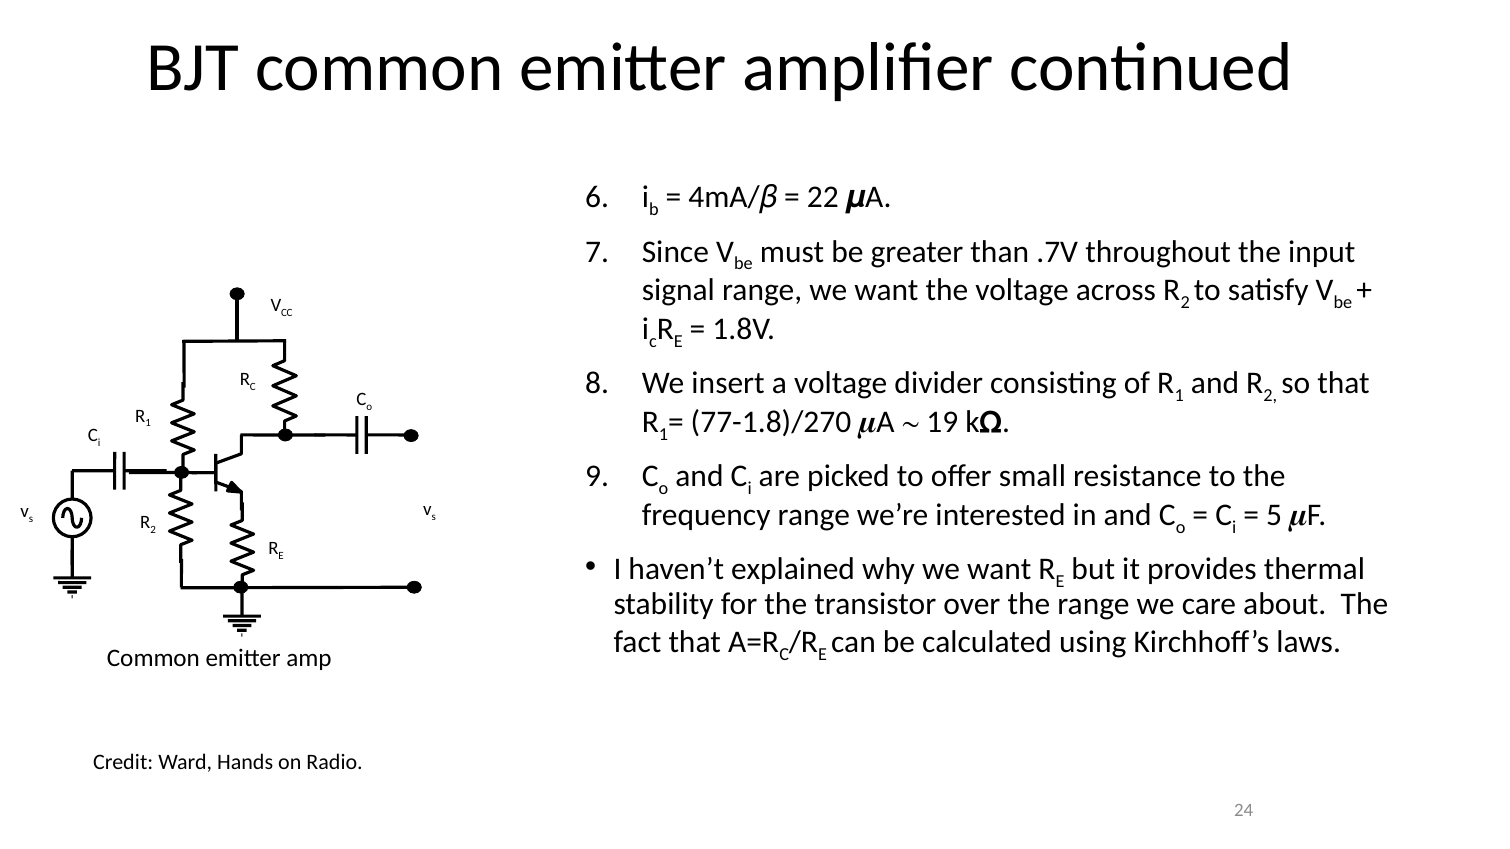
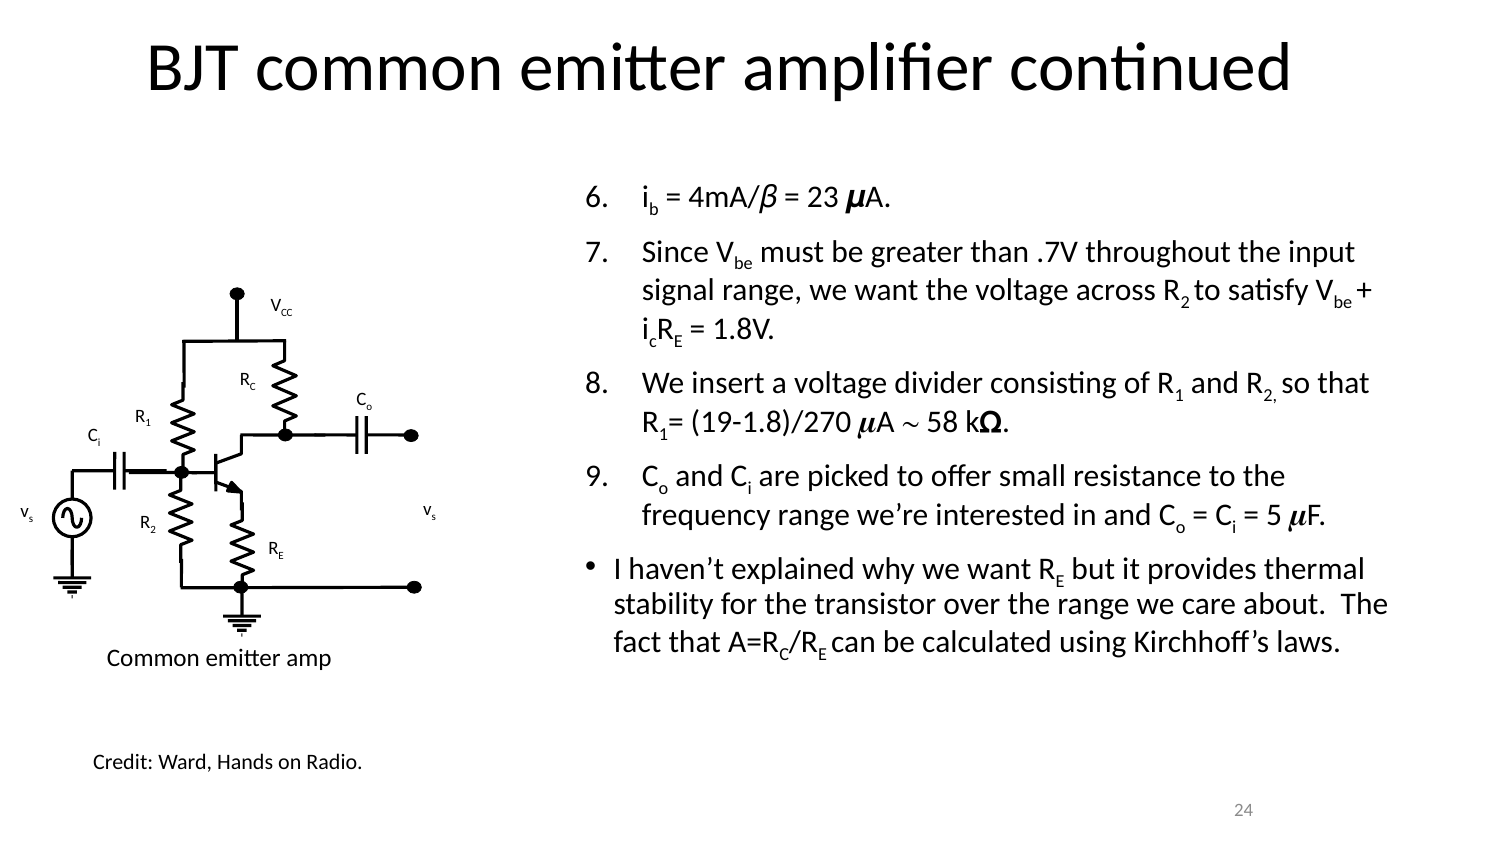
22: 22 -> 23
77-1.8)/270: 77-1.8)/270 -> 19-1.8)/270
19: 19 -> 58
